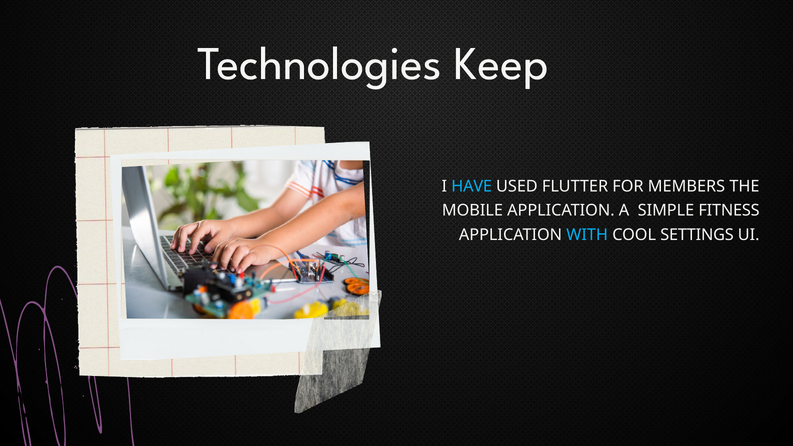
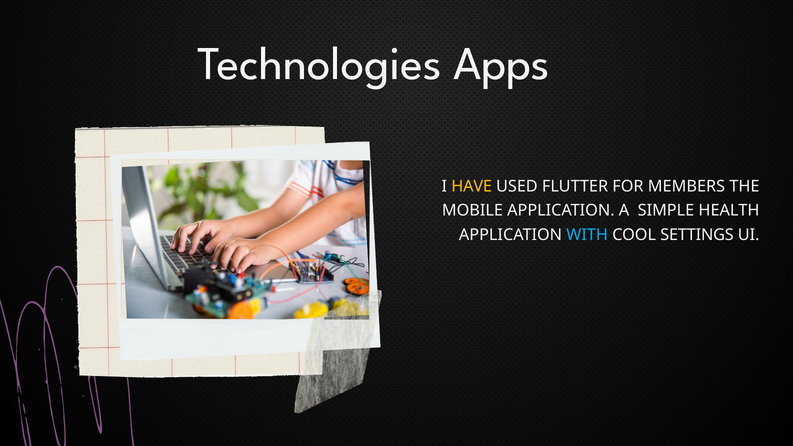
Keep: Keep -> Apps
HAVE colour: light blue -> yellow
FITNESS: FITNESS -> HEALTH
